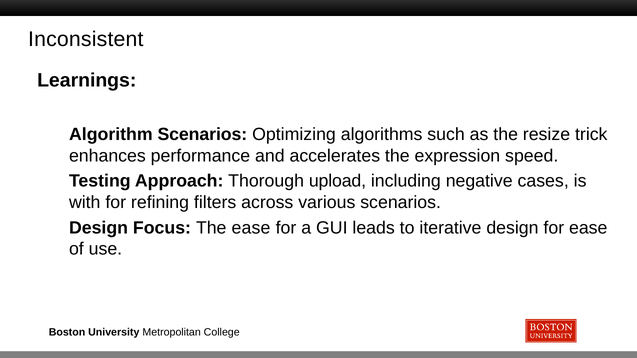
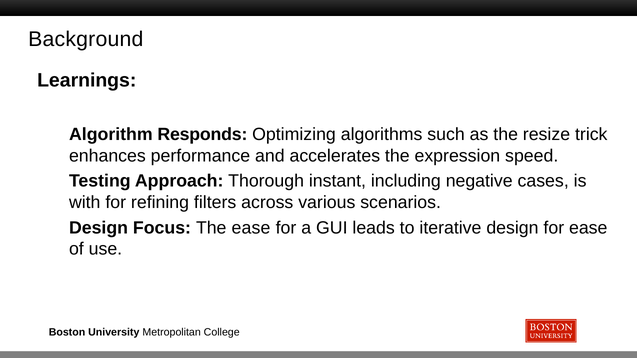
Inconsistent: Inconsistent -> Background
Scenarios at (202, 135): Scenarios -> Responds
upload: upload -> instant
